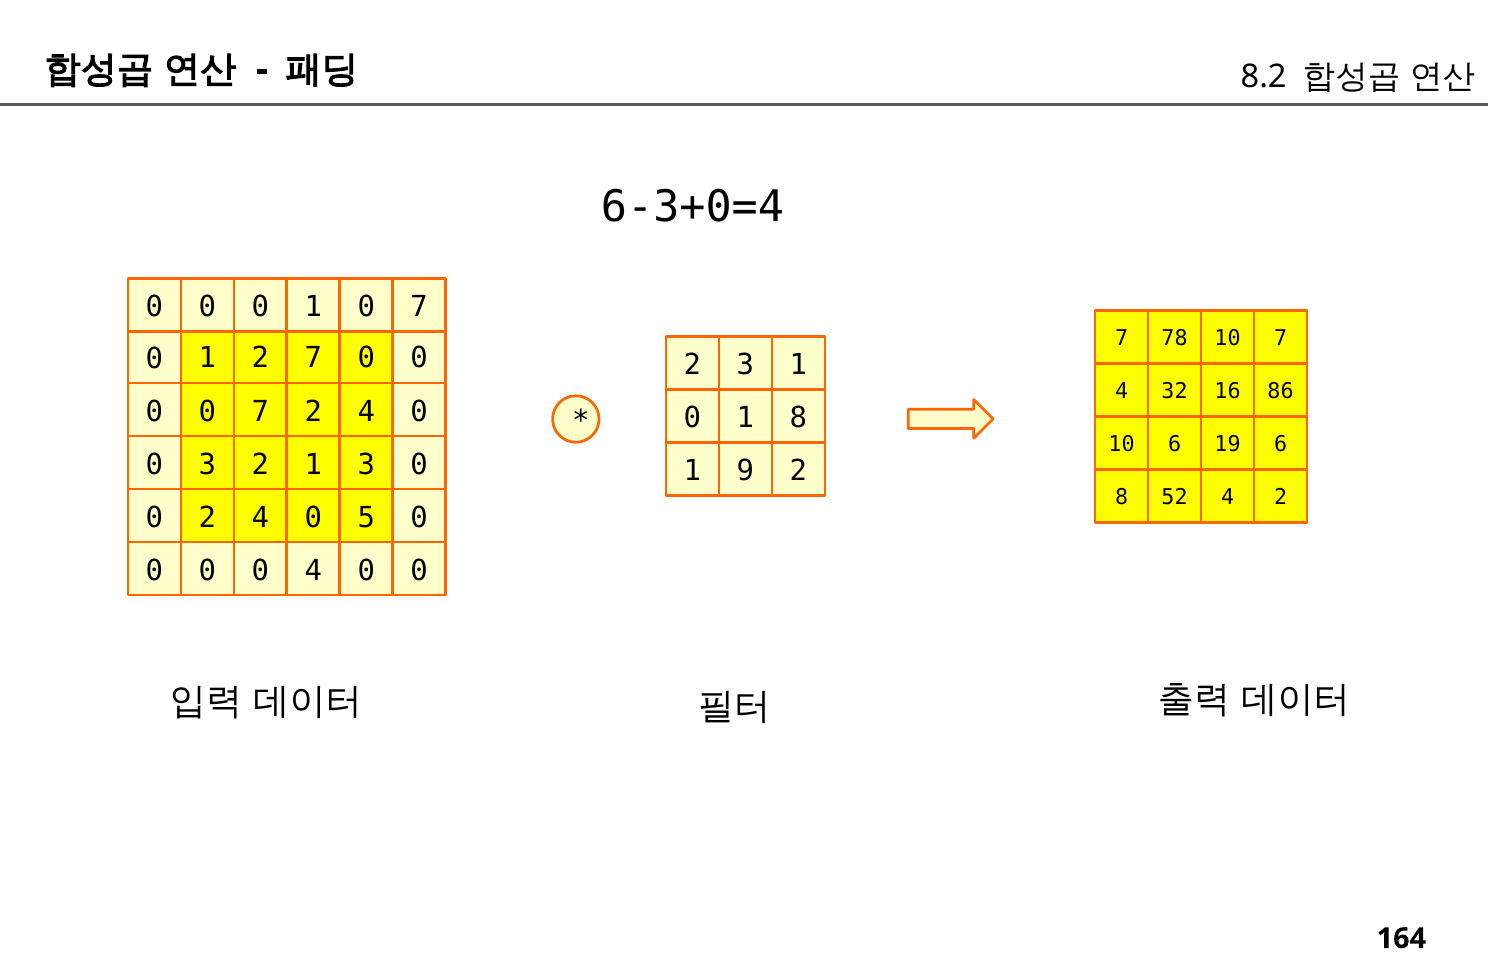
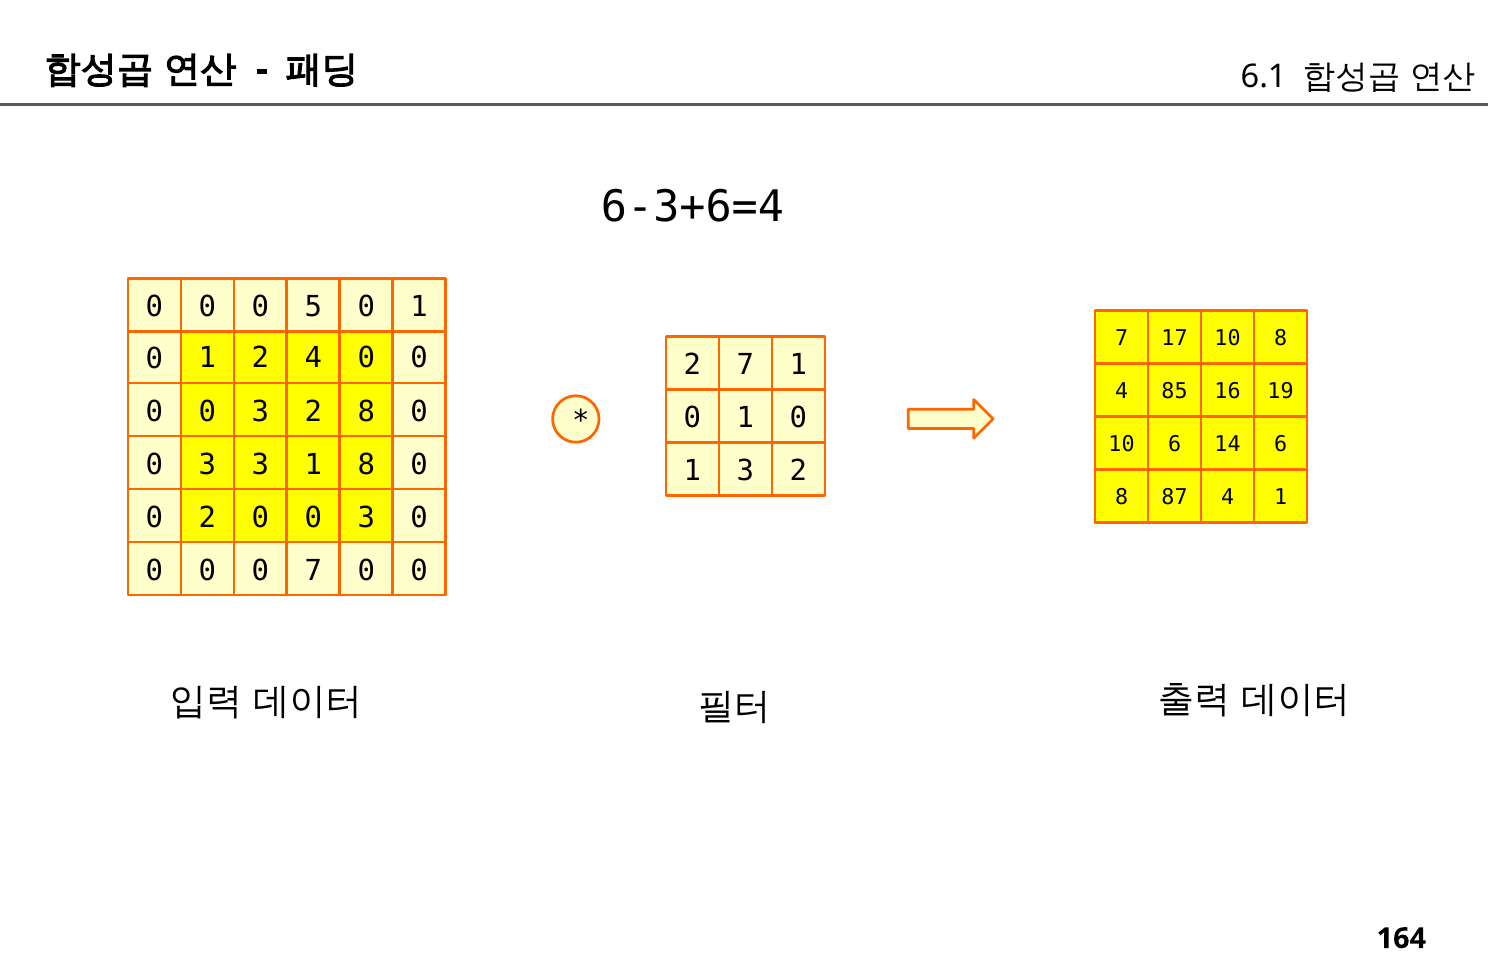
8.2: 8.2 -> 6.1
6-3+0=4: 6-3+0=4 -> 6-3+6=4
0 0 1: 1 -> 5
7 at (419, 307): 7 -> 1
78: 78 -> 17
10 7: 7 -> 8
2 7: 7 -> 4
2 3: 3 -> 7
32: 32 -> 85
86: 86 -> 19
7 at (260, 411): 7 -> 3
4 at (366, 411): 4 -> 8
8 at (798, 418): 8 -> 0
19: 19 -> 14
2 at (260, 464): 2 -> 3
1 3: 3 -> 8
1 9: 9 -> 3
52: 52 -> 87
4 2: 2 -> 1
4 at (260, 517): 4 -> 0
5 at (366, 517): 5 -> 3
4 at (313, 570): 4 -> 7
